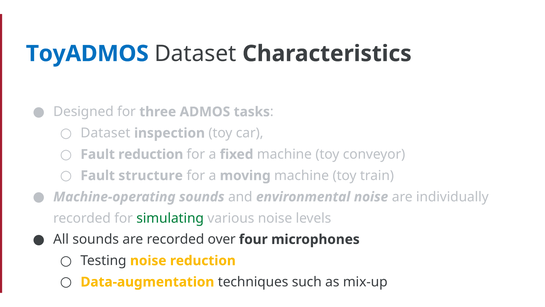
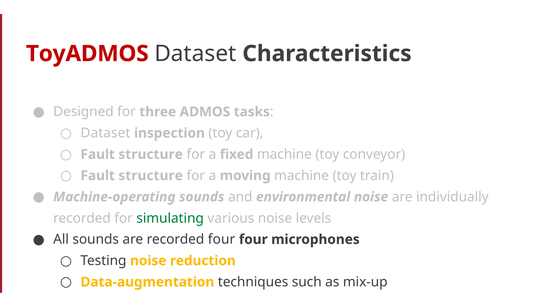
ToyADMOS colour: blue -> red
reduction at (151, 154): reduction -> structure
recorded over: over -> four
